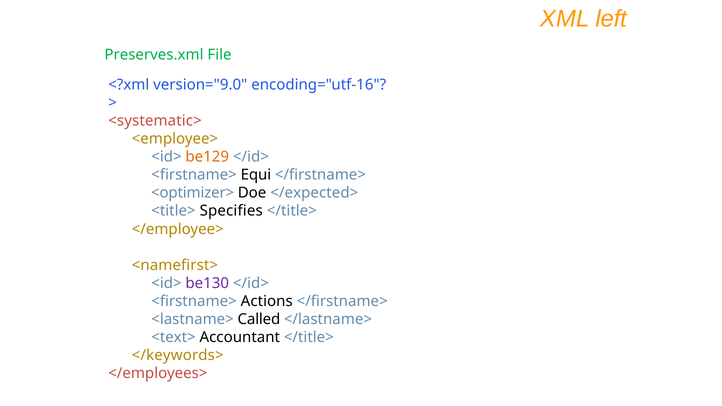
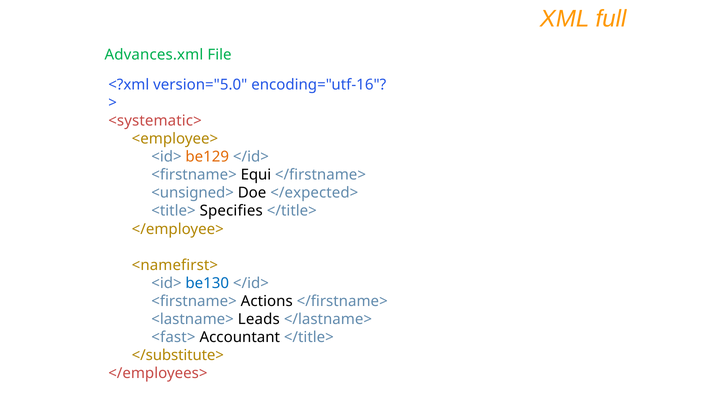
left: left -> full
Preserves.xml: Preserves.xml -> Advances.xml
version="9.0: version="9.0 -> version="5.0
<optimizer>: <optimizer> -> <unsigned>
be130 colour: purple -> blue
Called: Called -> Leads
<text>: <text> -> <fast>
</keywords>: </keywords> -> </substitute>
